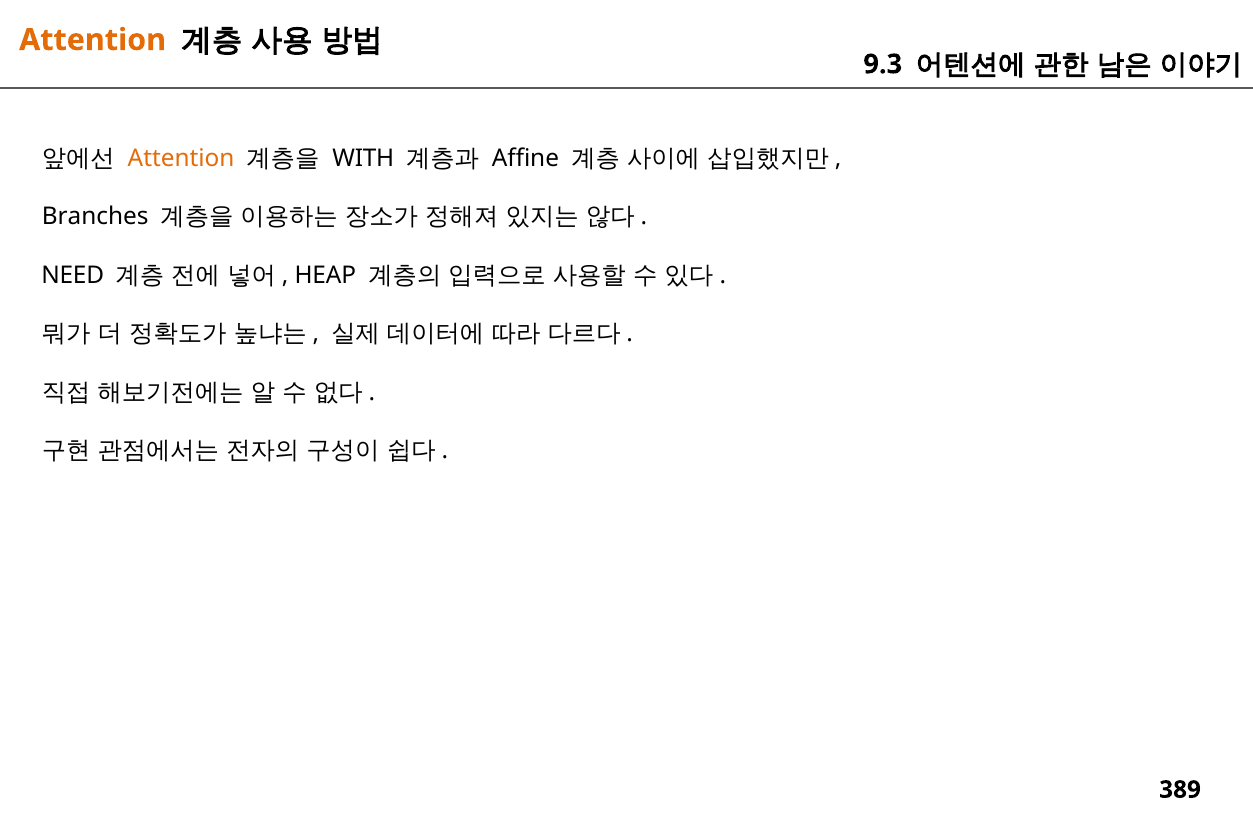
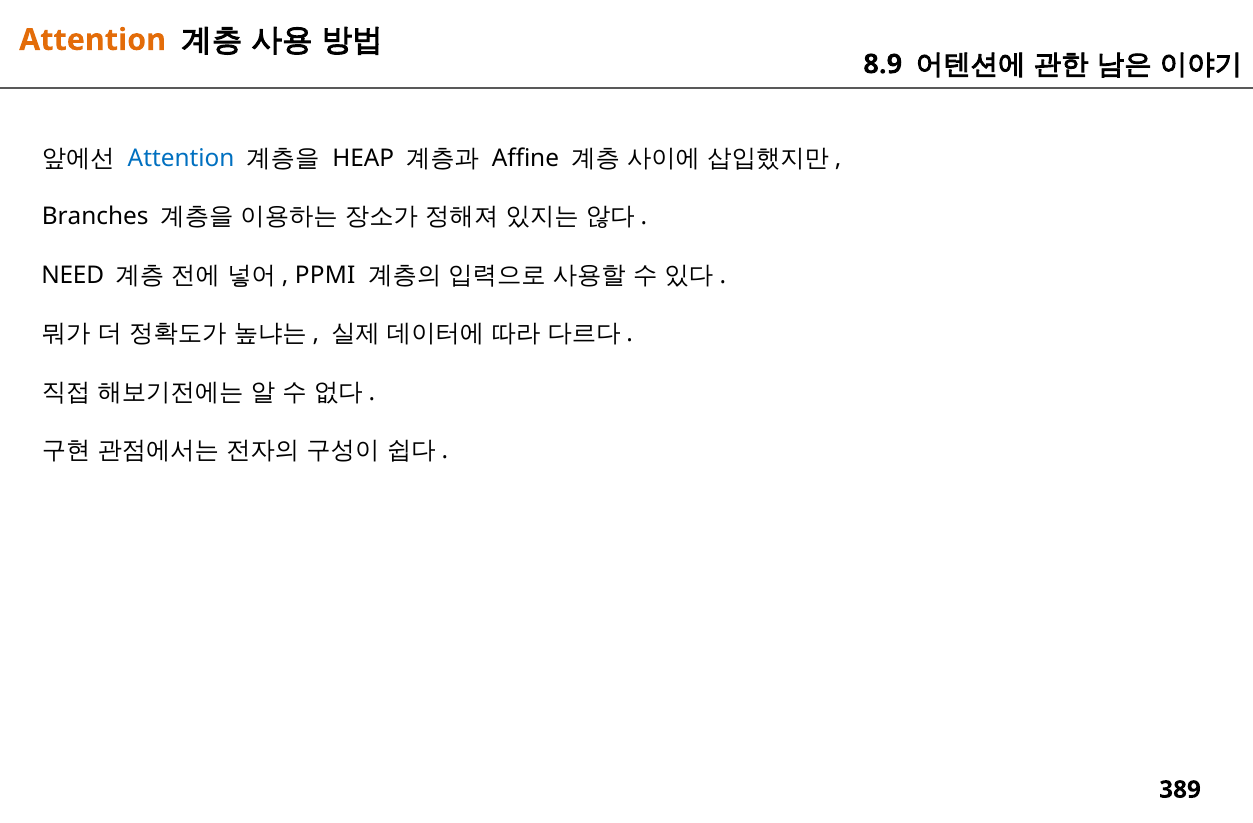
9.3: 9.3 -> 8.9
Attention at (181, 158) colour: orange -> blue
WITH: WITH -> HEAP
HEAP: HEAP -> PPMI
